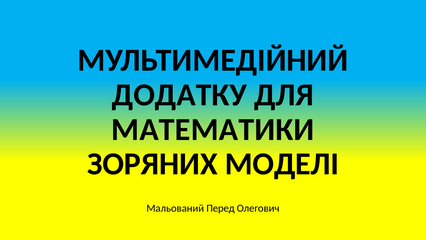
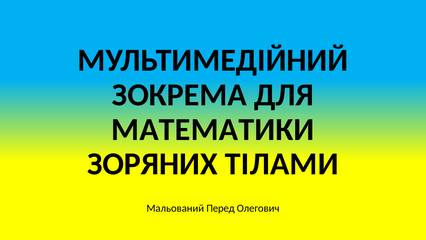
ДОДАТКУ: ДОДАТКУ -> ЗОКРЕМА
МОДЕЛІ: МОДЕЛІ -> ТІЛАМИ
